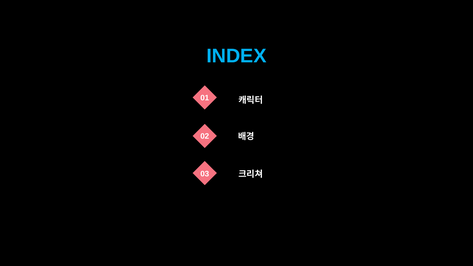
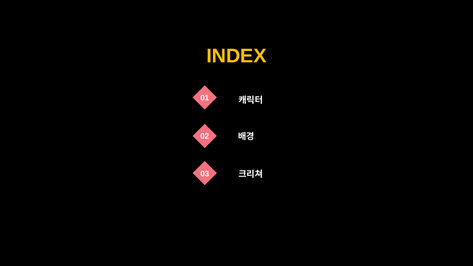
INDEX colour: light blue -> yellow
